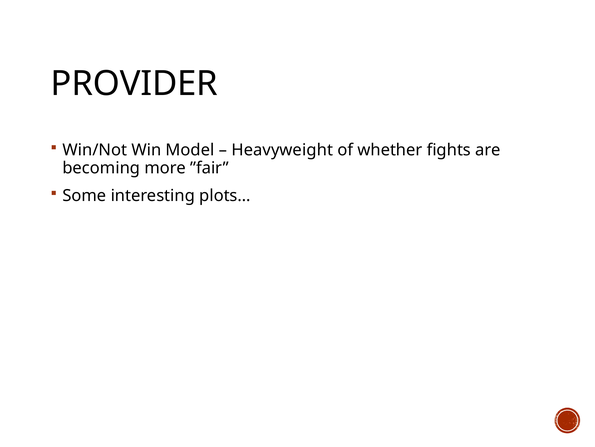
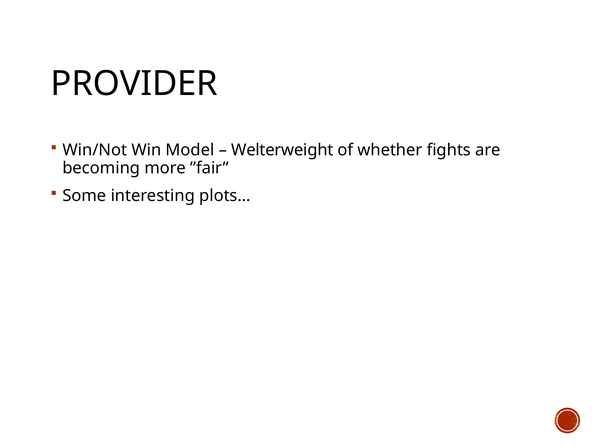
Heavyweight: Heavyweight -> Welterweight
